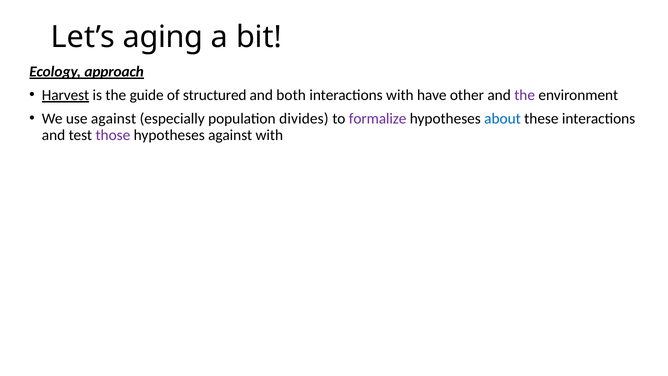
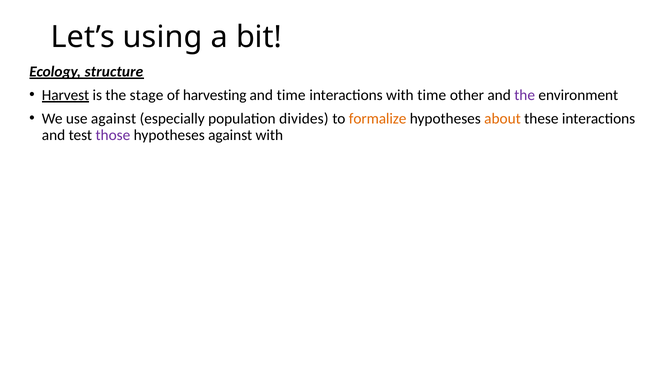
aging: aging -> using
approach: approach -> structure
guide: guide -> stage
structured: structured -> harvesting
and both: both -> time
with have: have -> time
formalize colour: purple -> orange
about colour: blue -> orange
